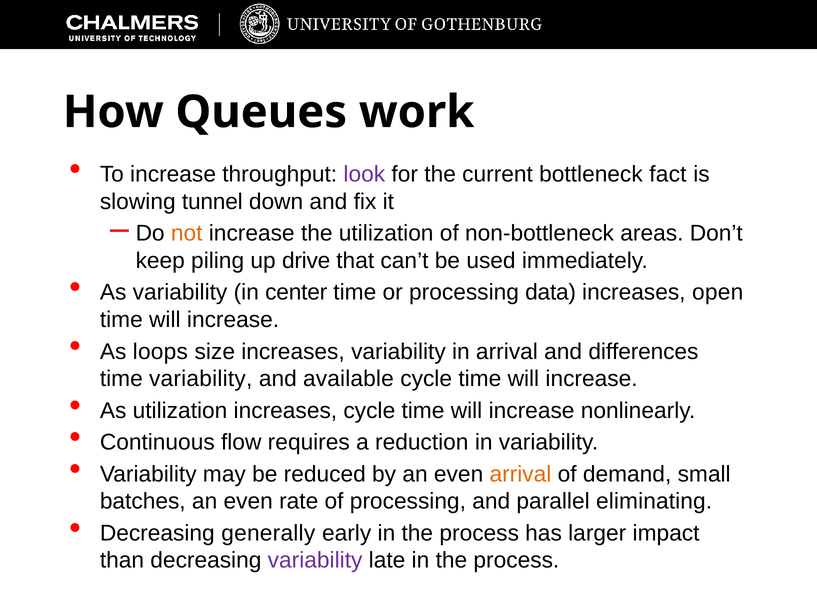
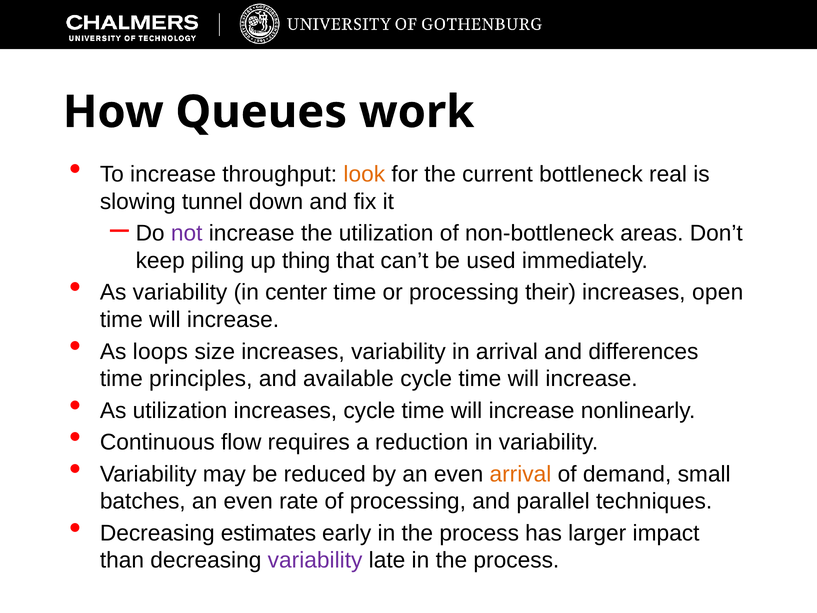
look colour: purple -> orange
fact: fact -> real
not colour: orange -> purple
drive: drive -> thing
data: data -> their
time variability: variability -> principles
eliminating: eliminating -> techniques
generally: generally -> estimates
